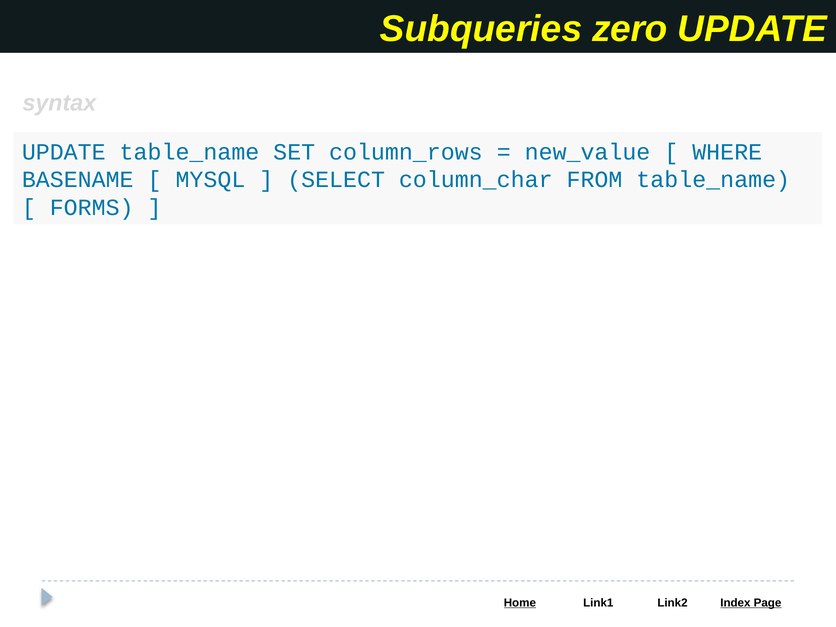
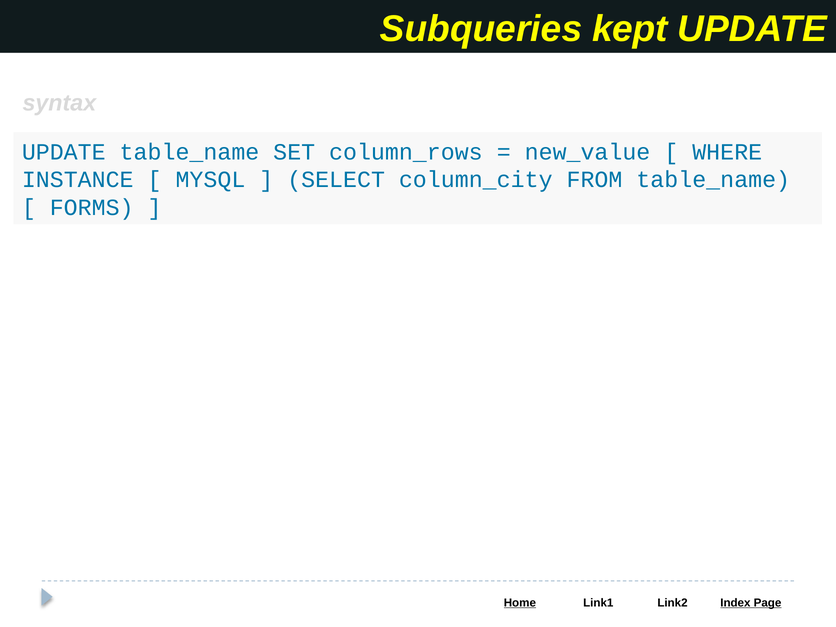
zero: zero -> kept
BASENAME: BASENAME -> INSTANCE
column_char: column_char -> column_city
